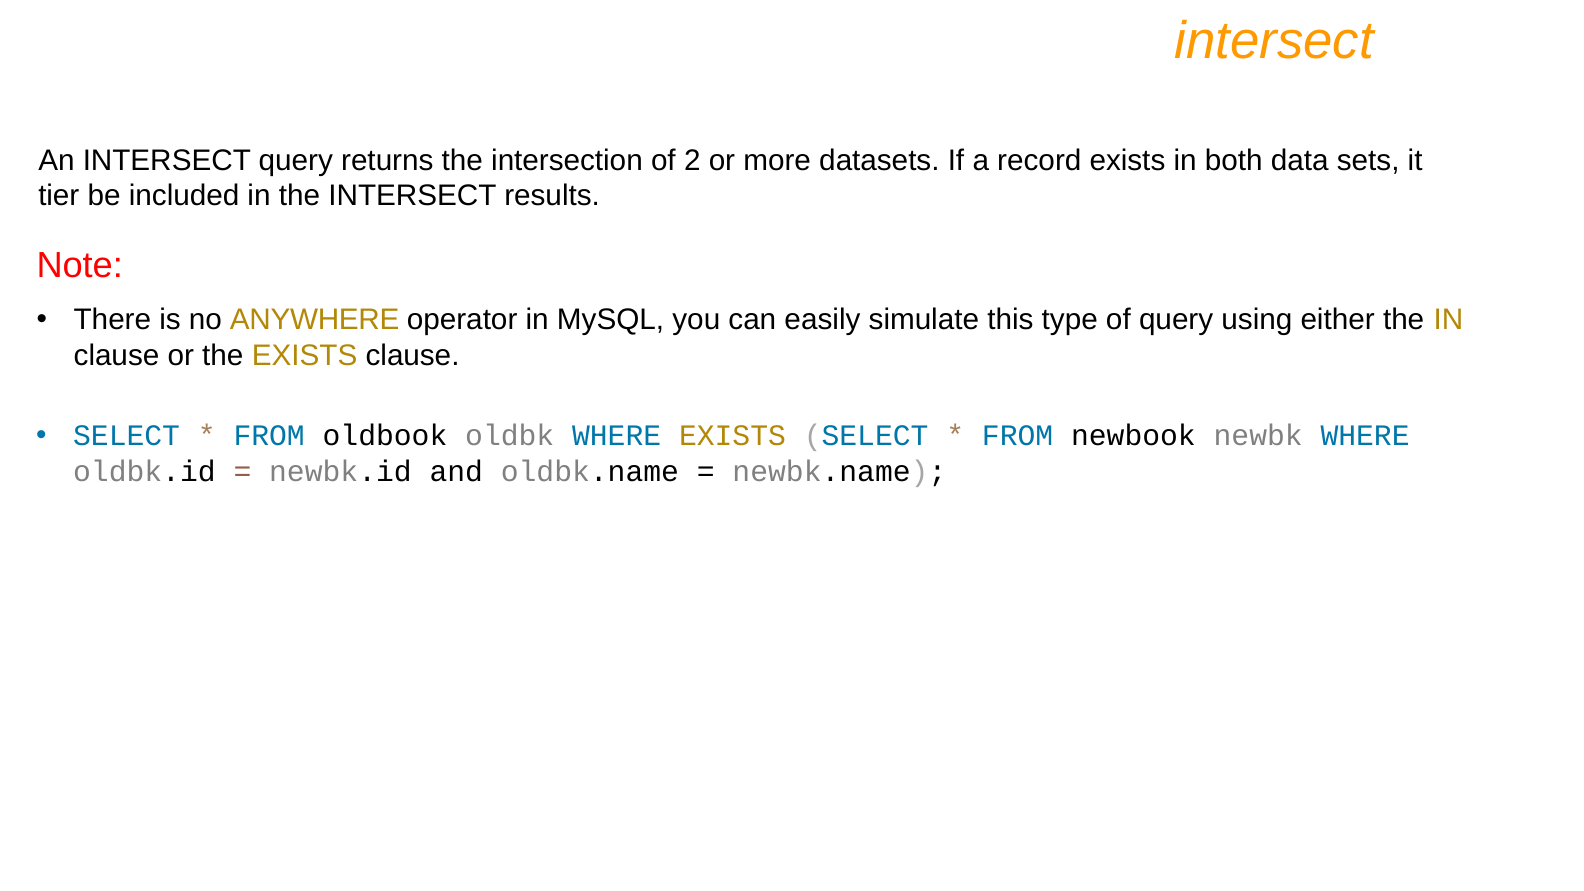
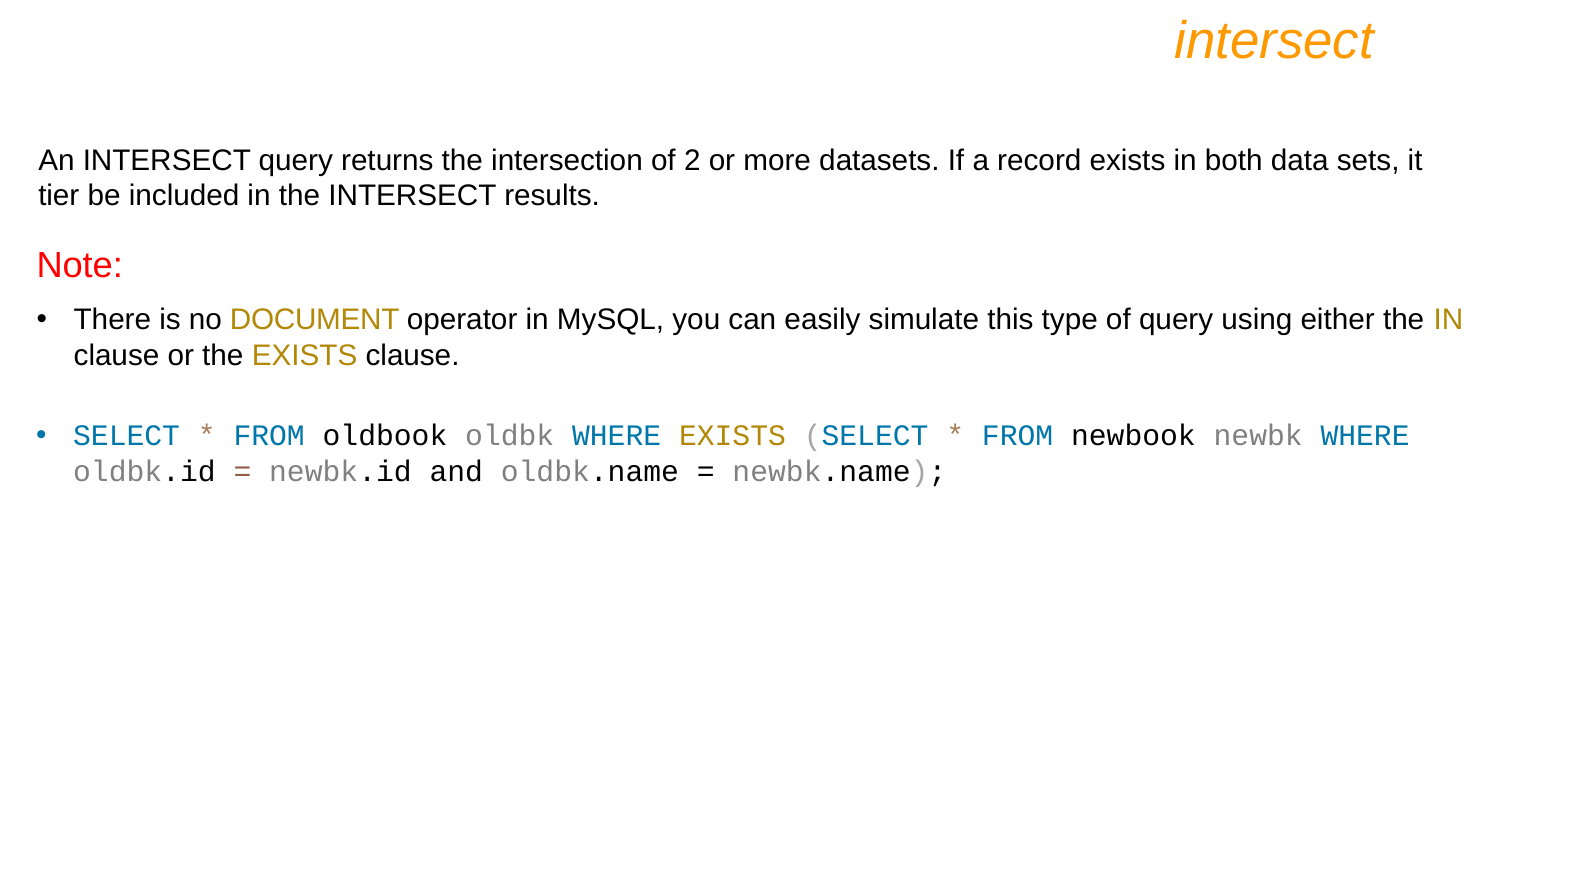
ANYWHERE: ANYWHERE -> DOCUMENT
